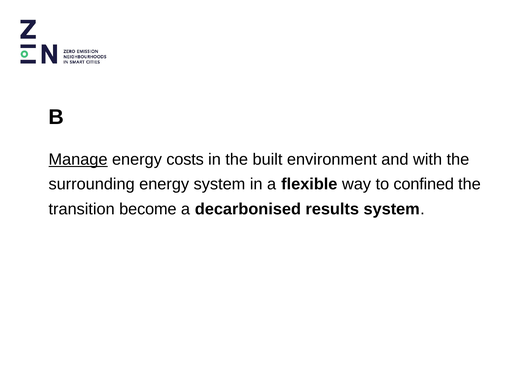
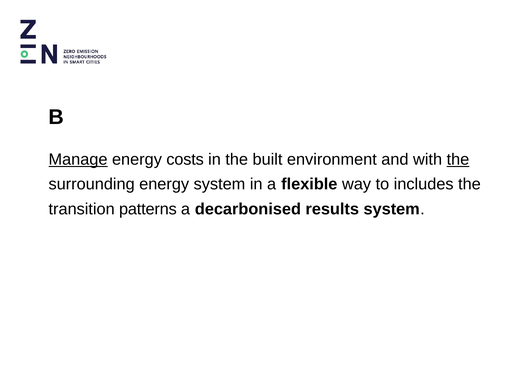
the at (458, 160) underline: none -> present
confined: confined -> includes
become: become -> patterns
